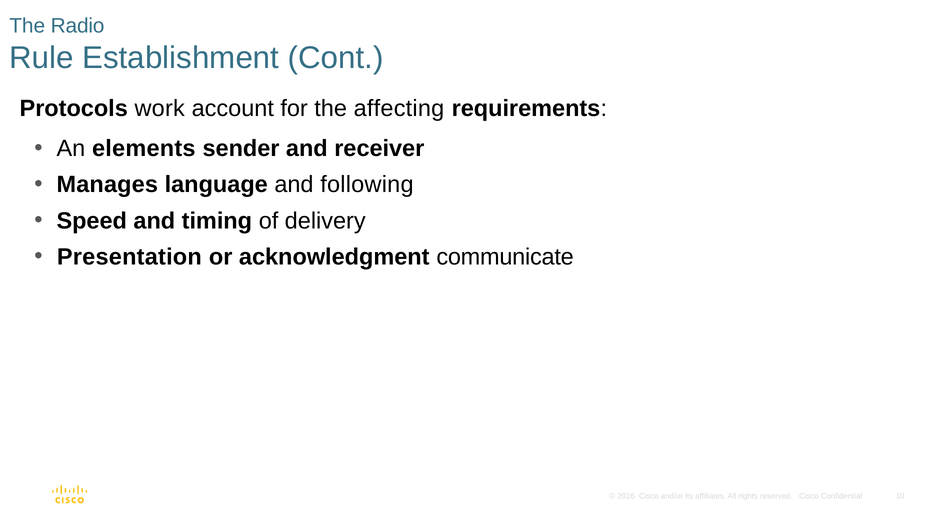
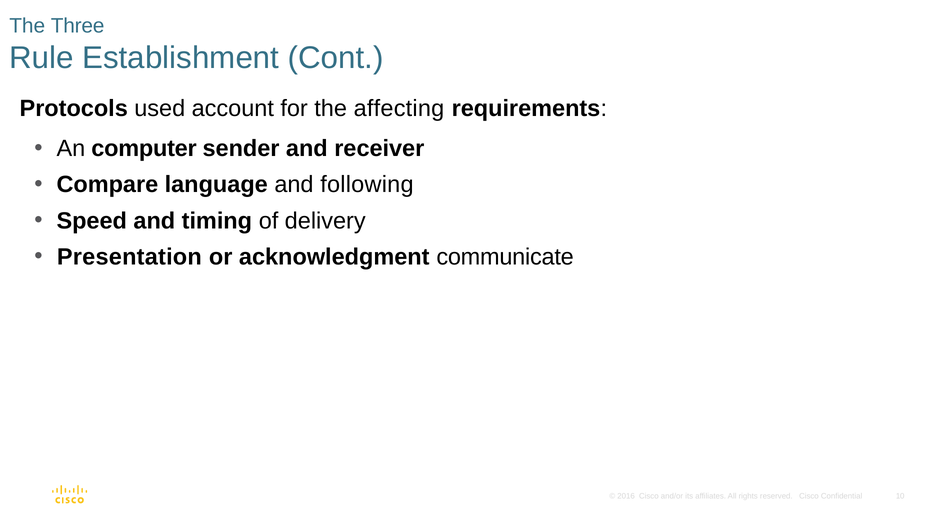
Radio: Radio -> Three
work: work -> used
elements: elements -> computer
Manages: Manages -> Compare
